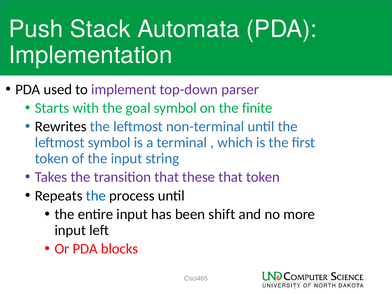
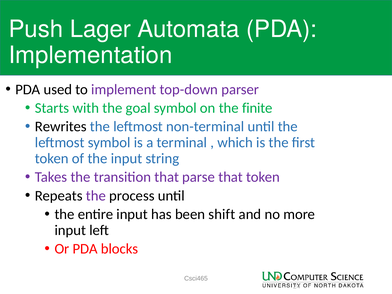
Stack: Stack -> Lager
these: these -> parse
the at (96, 196) colour: blue -> purple
